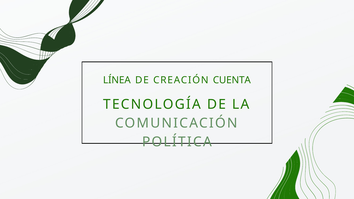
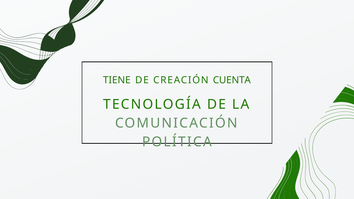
LÍNEA: LÍNEA -> TIENE
